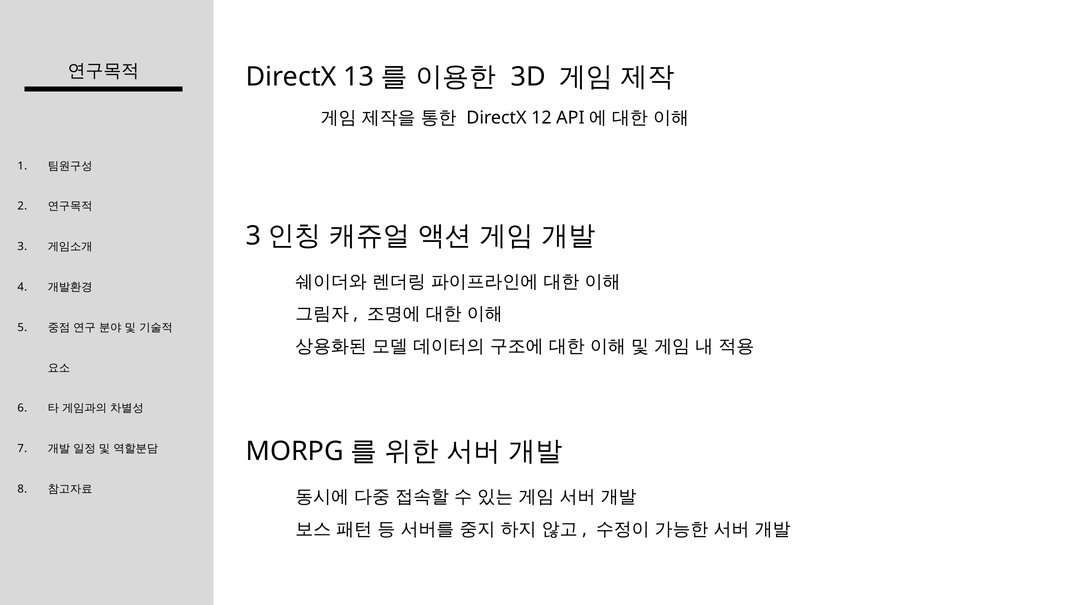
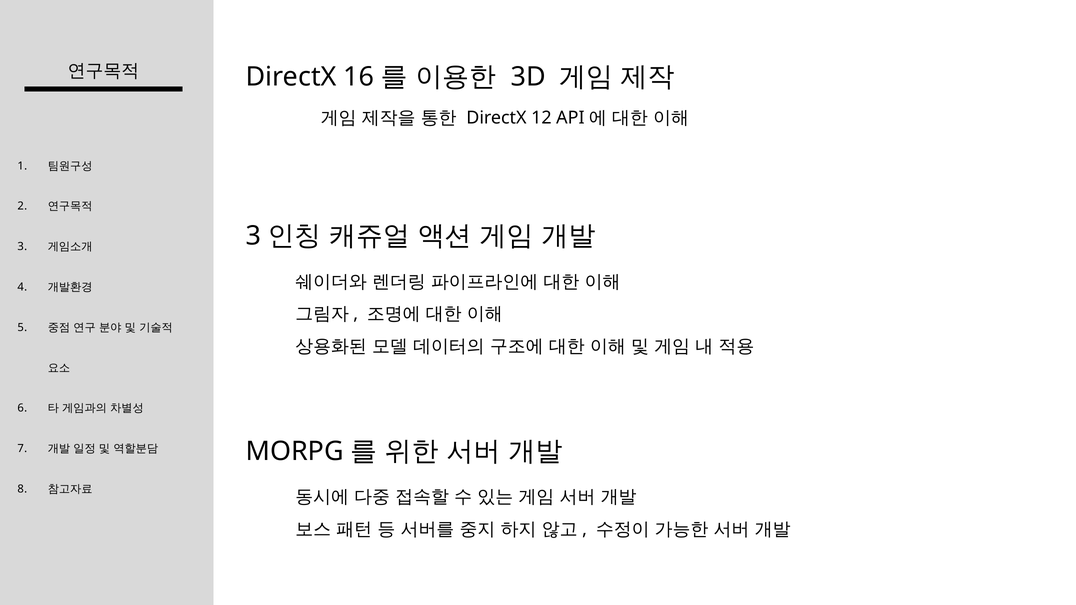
13: 13 -> 16
